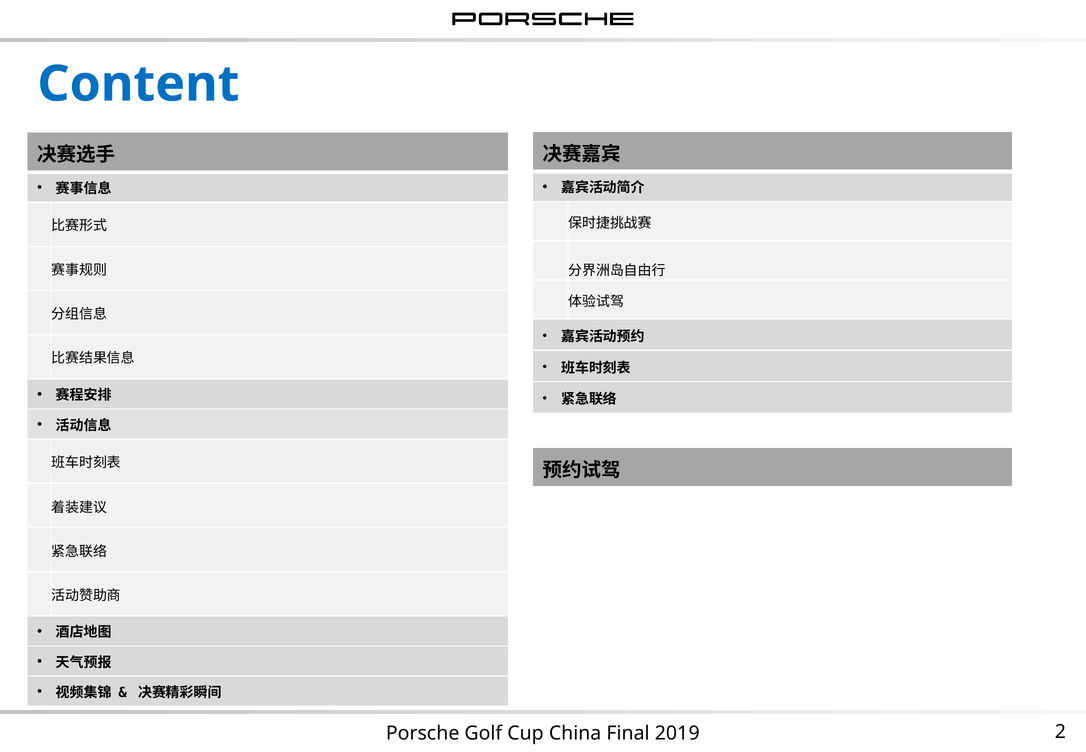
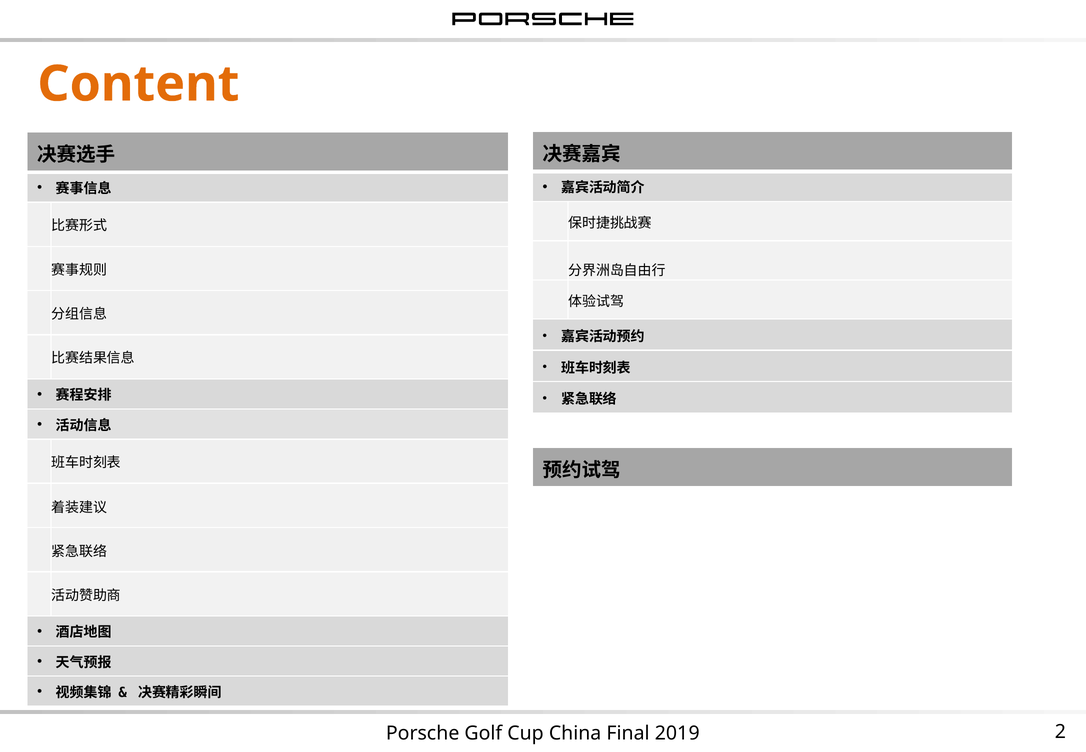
Content colour: blue -> orange
